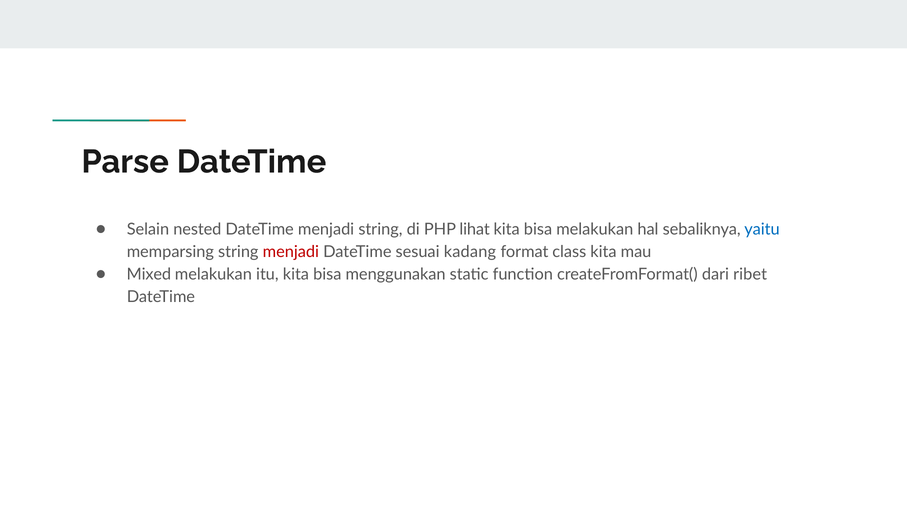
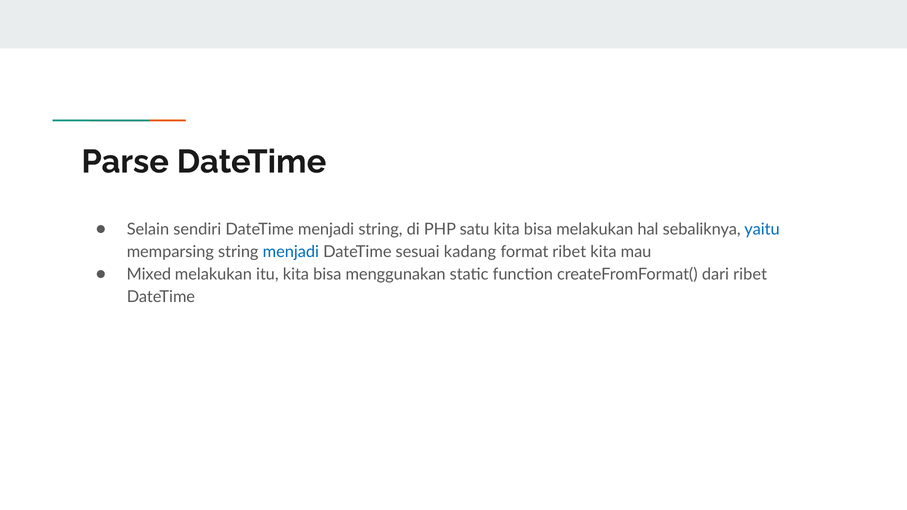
nested: nested -> sendiri
lihat: lihat -> satu
menjadi at (291, 252) colour: red -> blue
format class: class -> ribet
